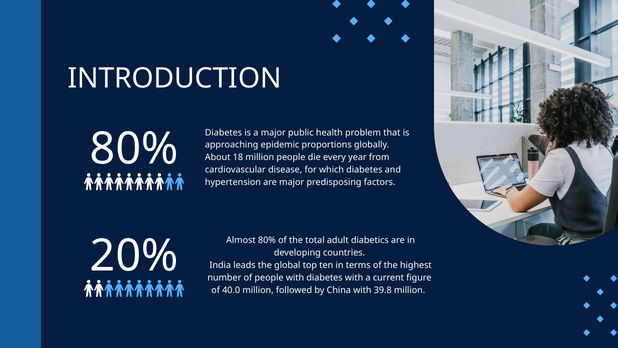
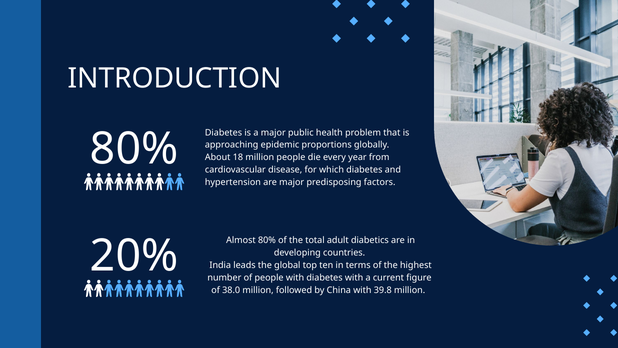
40.0: 40.0 -> 38.0
